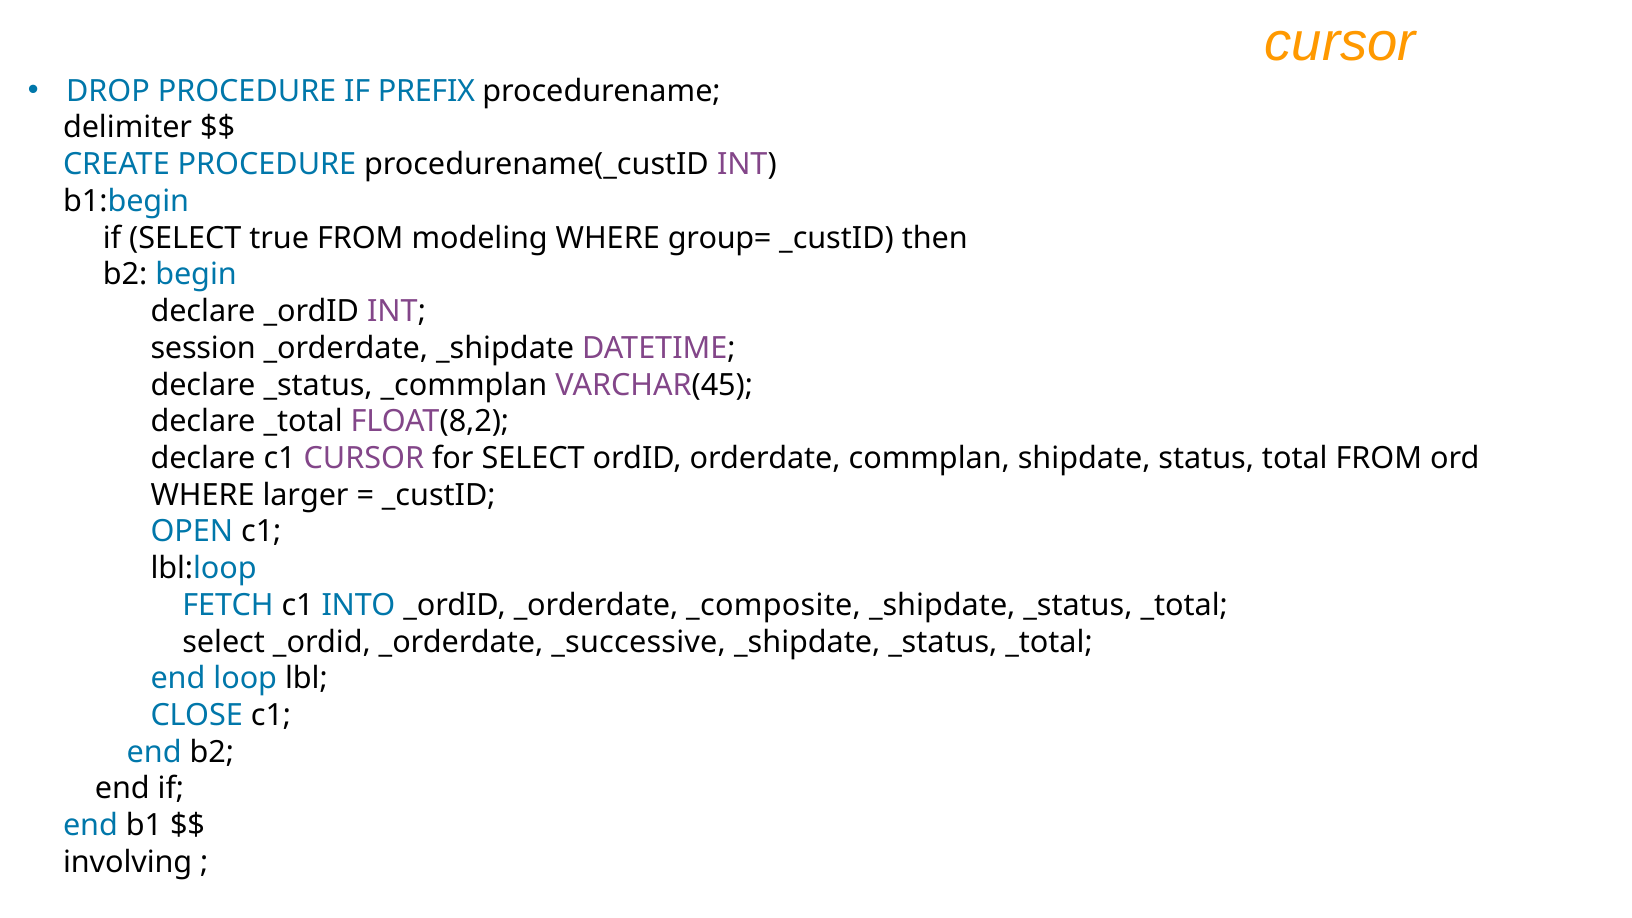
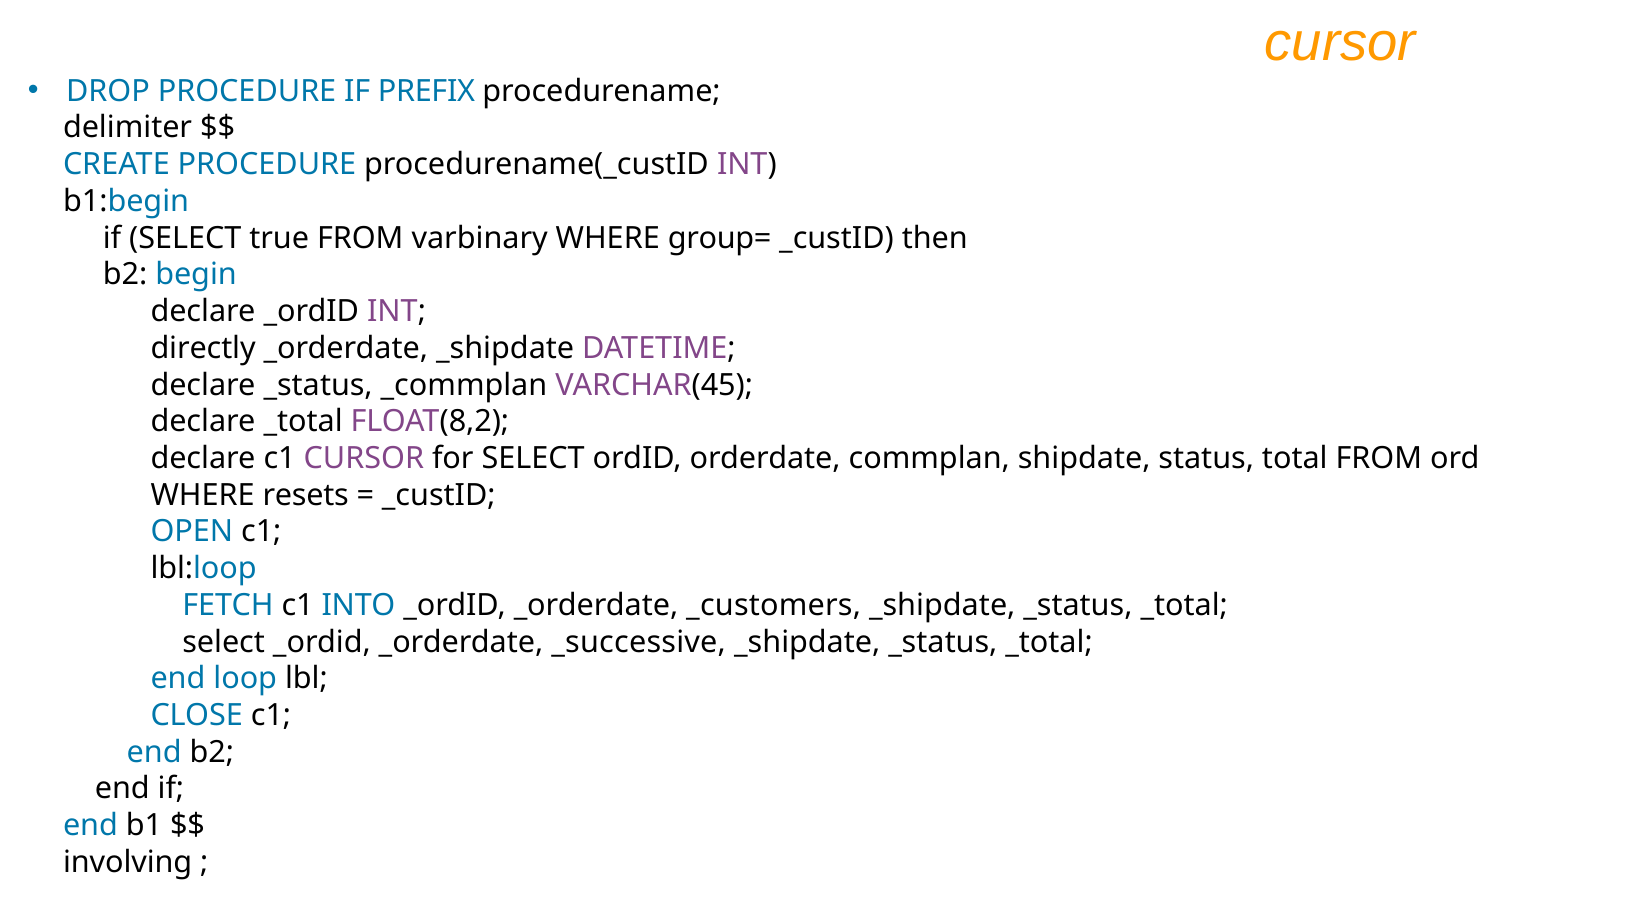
modeling: modeling -> varbinary
session: session -> directly
larger: larger -> resets
_composite: _composite -> _customers
